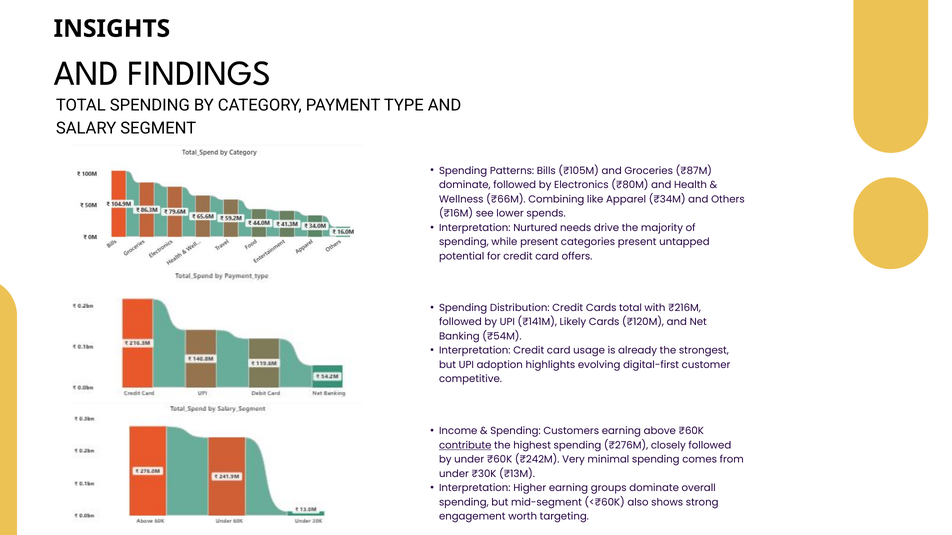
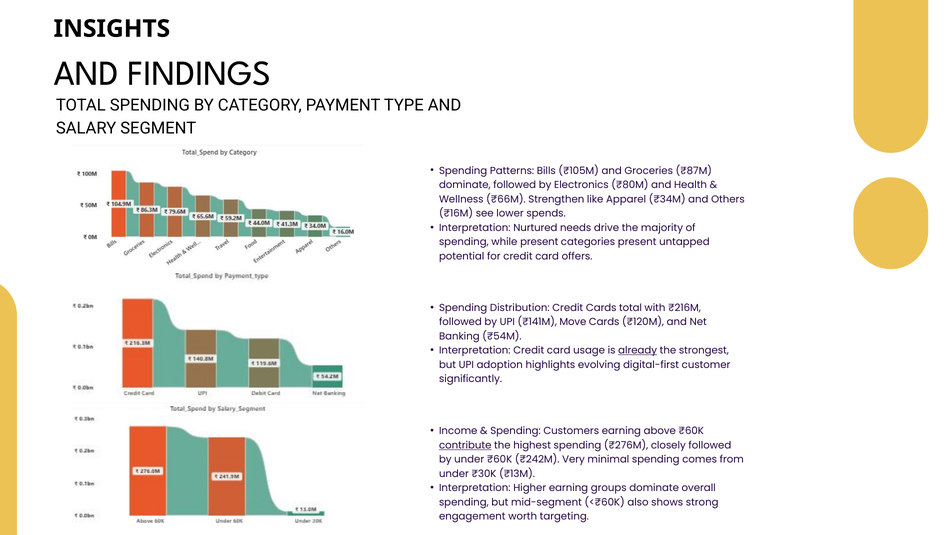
Combining: Combining -> Strengthen
Likely: Likely -> Move
already underline: none -> present
competitive: competitive -> significantly
